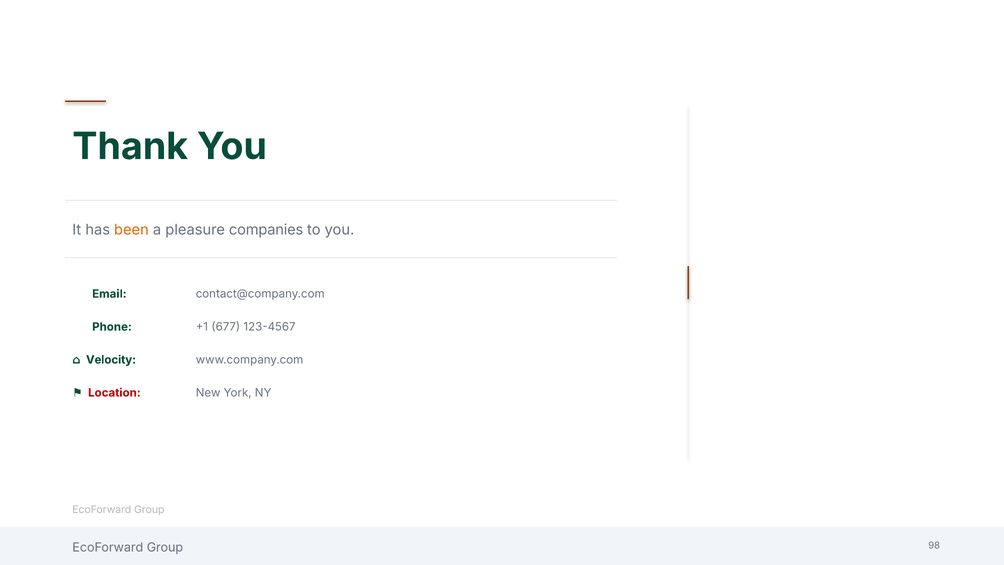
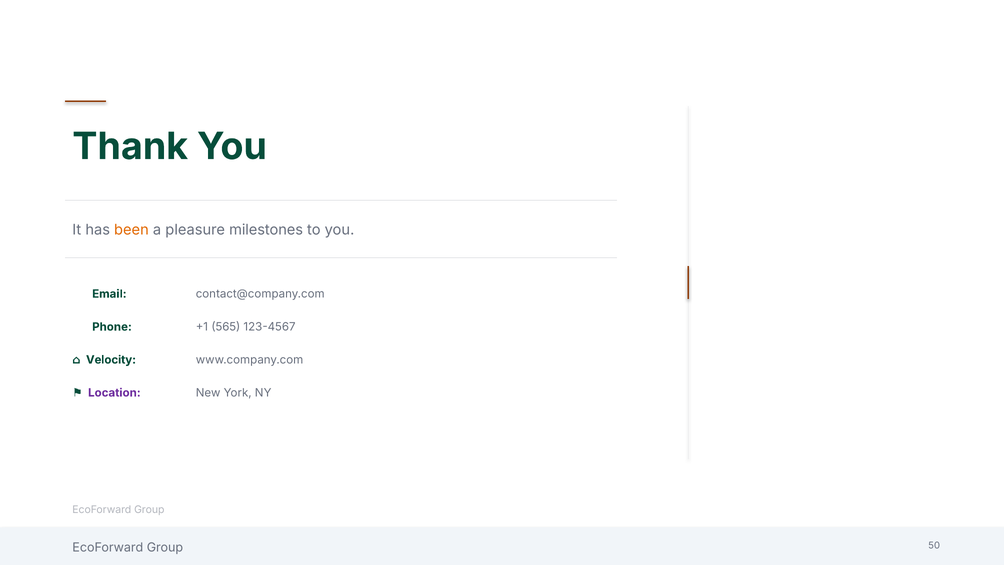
companies: companies -> milestones
677: 677 -> 565
Location colour: red -> purple
98: 98 -> 50
